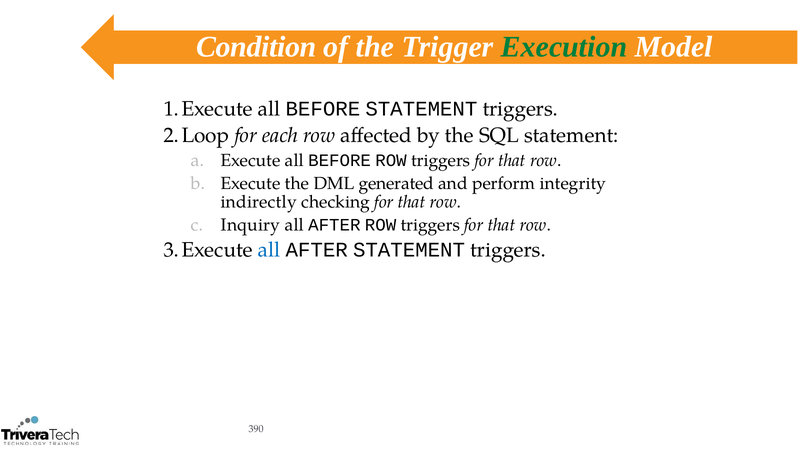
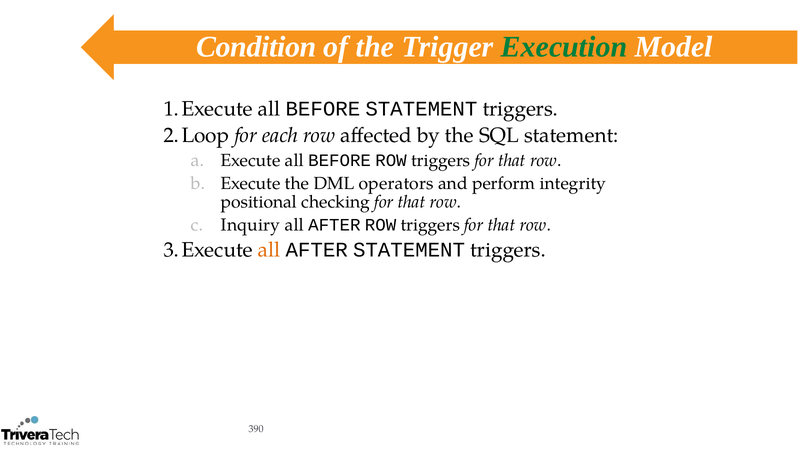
generated: generated -> operators
indirectly: indirectly -> positional
all at (269, 250) colour: blue -> orange
